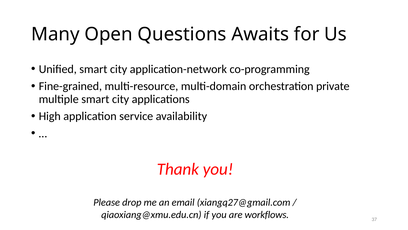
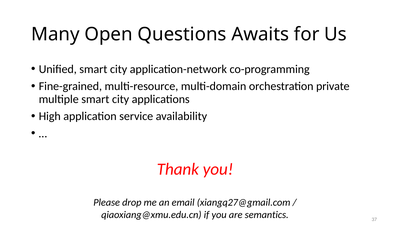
workflows: workflows -> semantics
